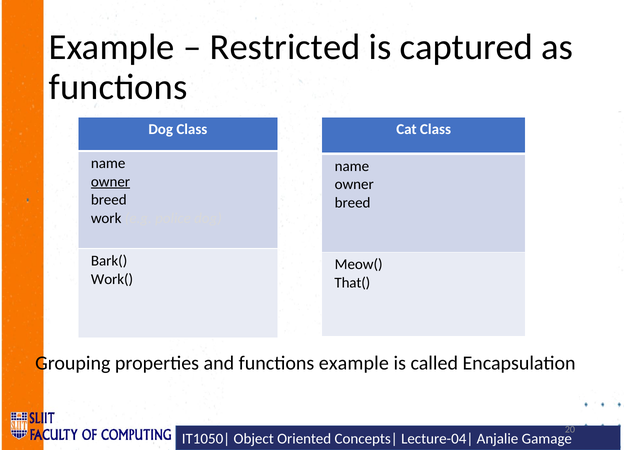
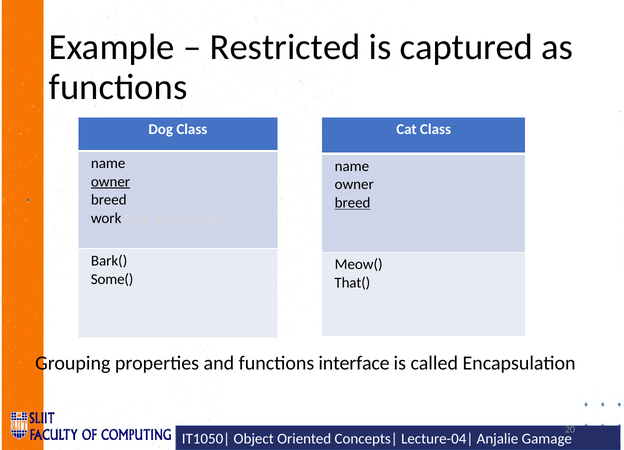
breed at (353, 203) underline: none -> present
Work(: Work( -> Some(
functions example: example -> interface
